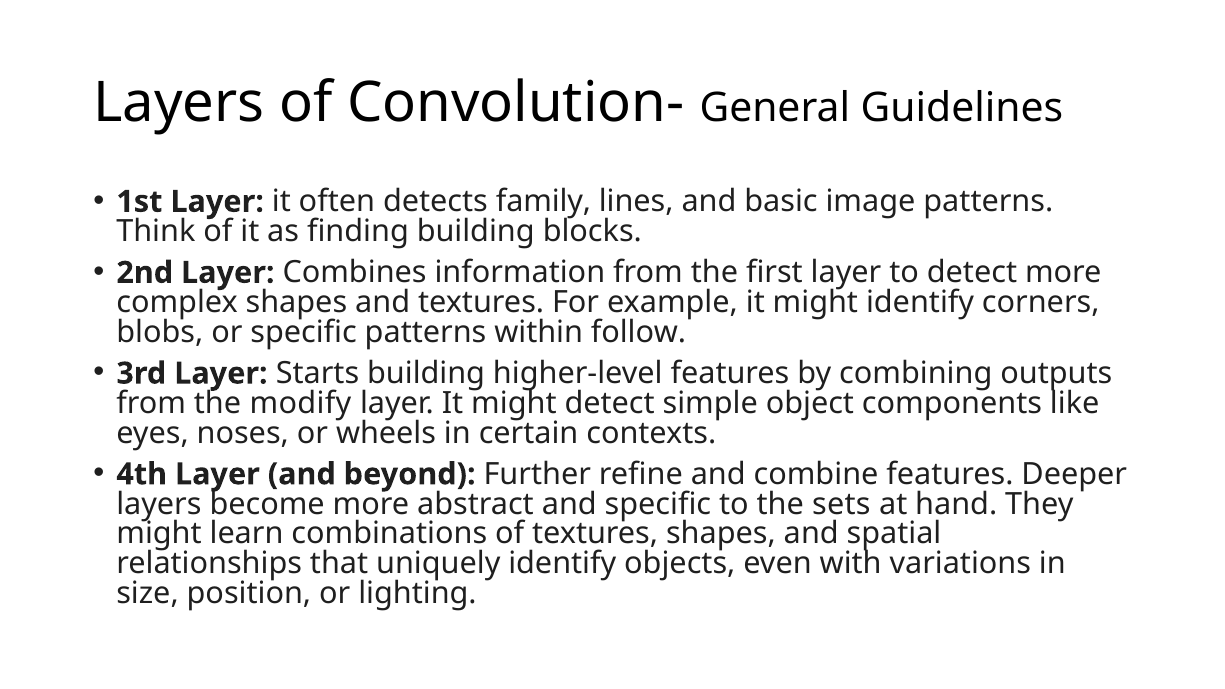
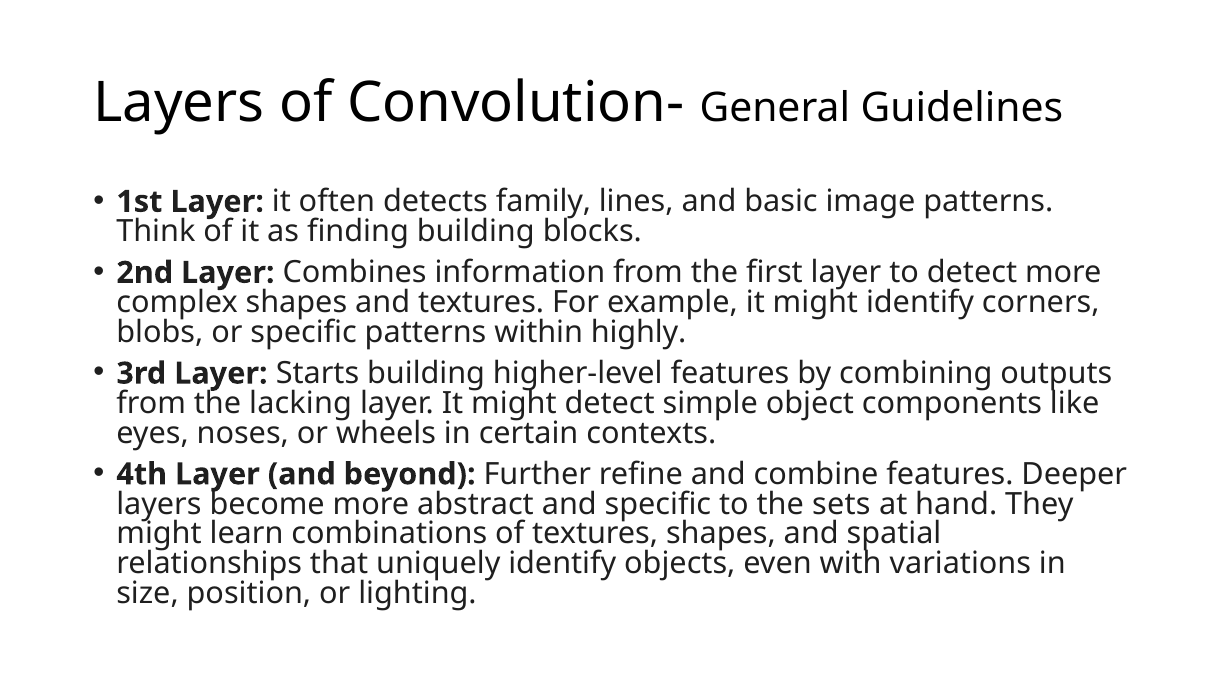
follow: follow -> highly
modify: modify -> lacking
